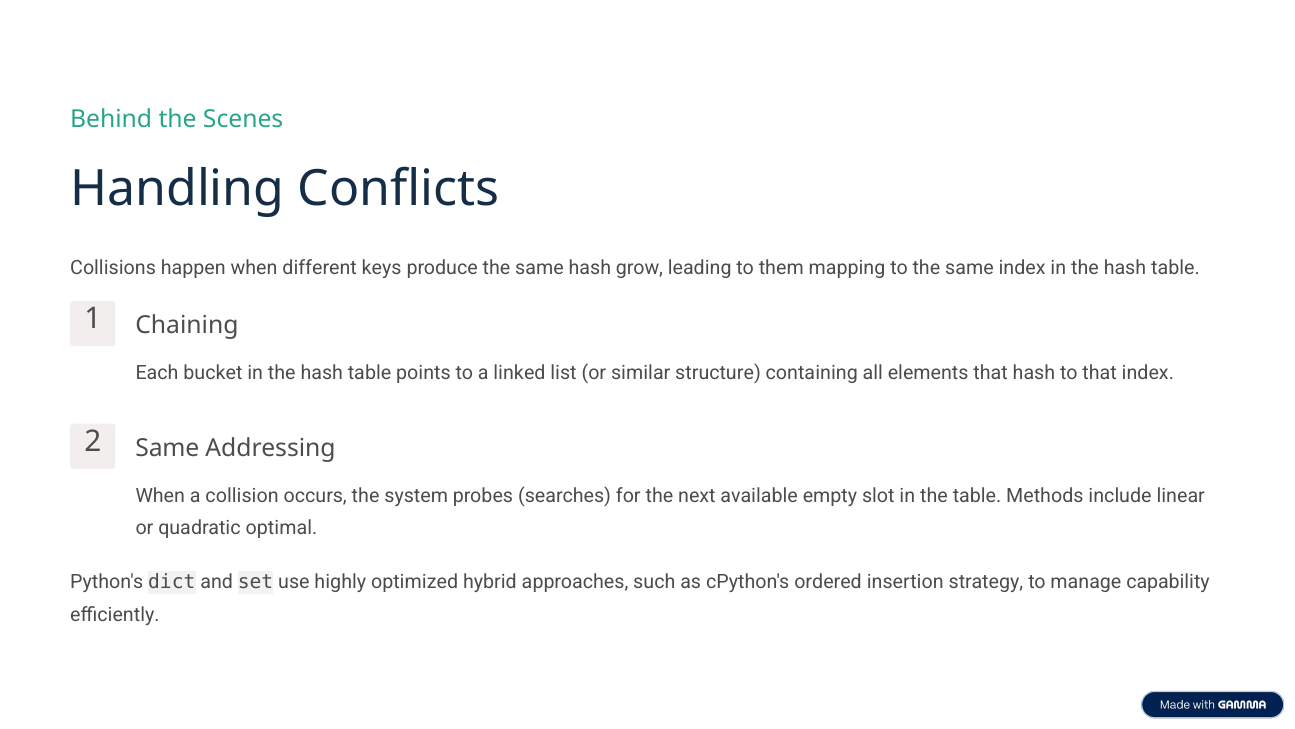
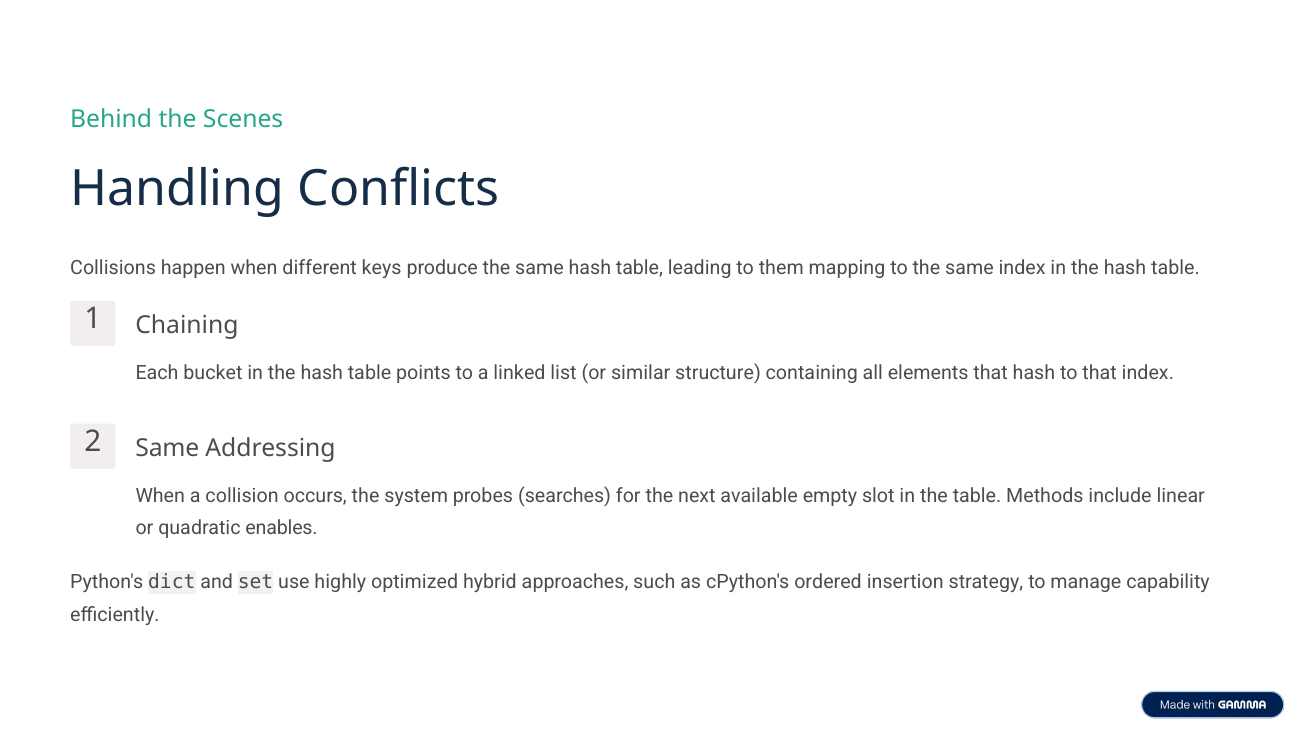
same hash grow: grow -> table
optimal: optimal -> enables
